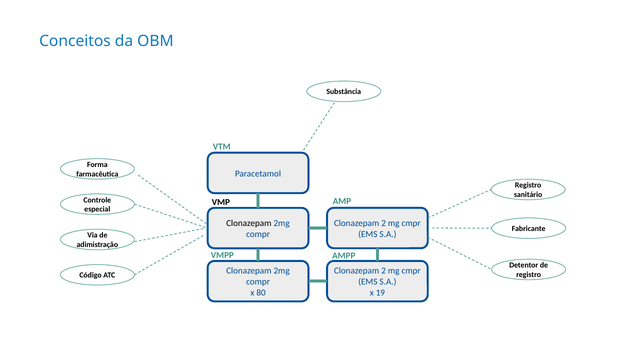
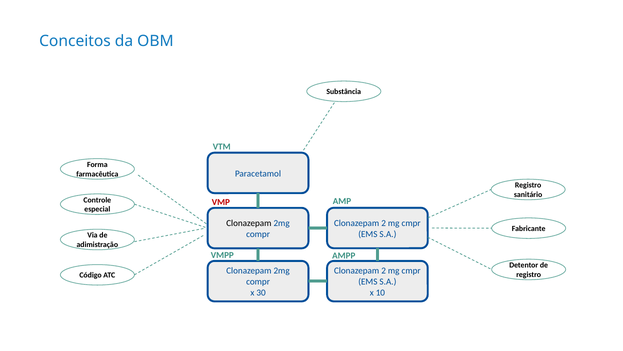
VMP colour: black -> red
80: 80 -> 30
19: 19 -> 10
